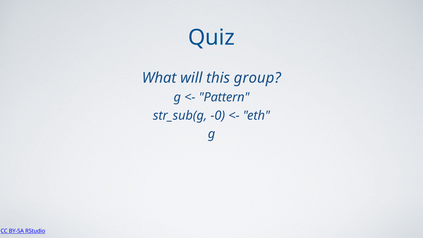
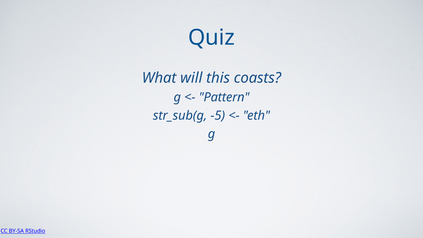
group: group -> coasts
-0: -0 -> -5
